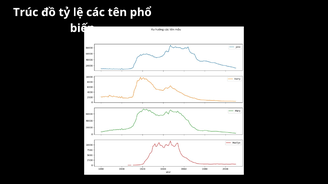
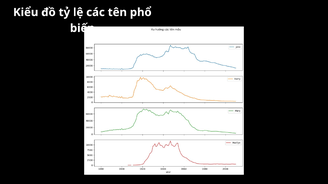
Trúc: Trúc -> Kiểu
